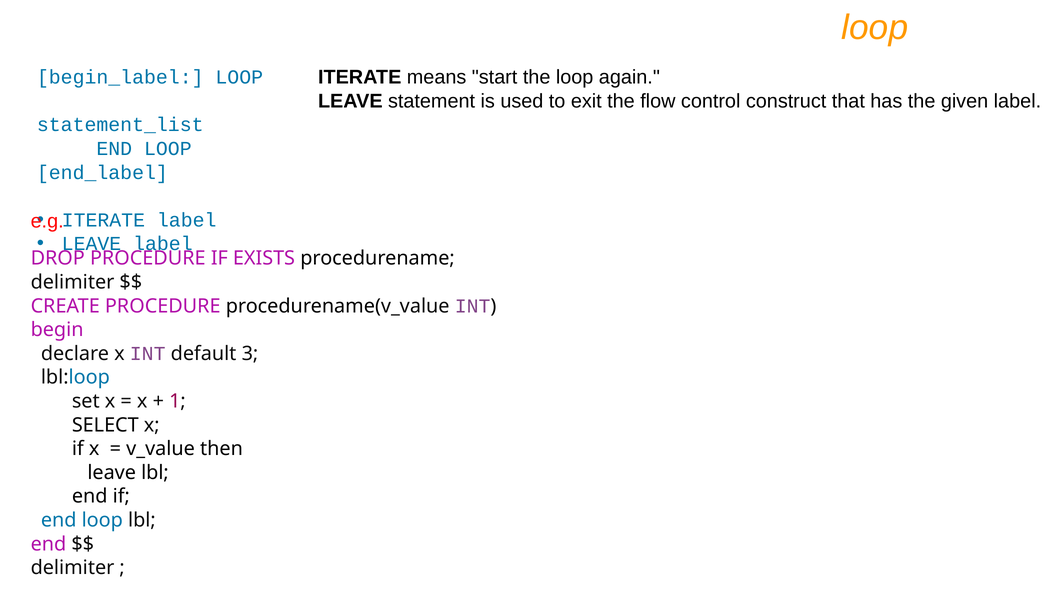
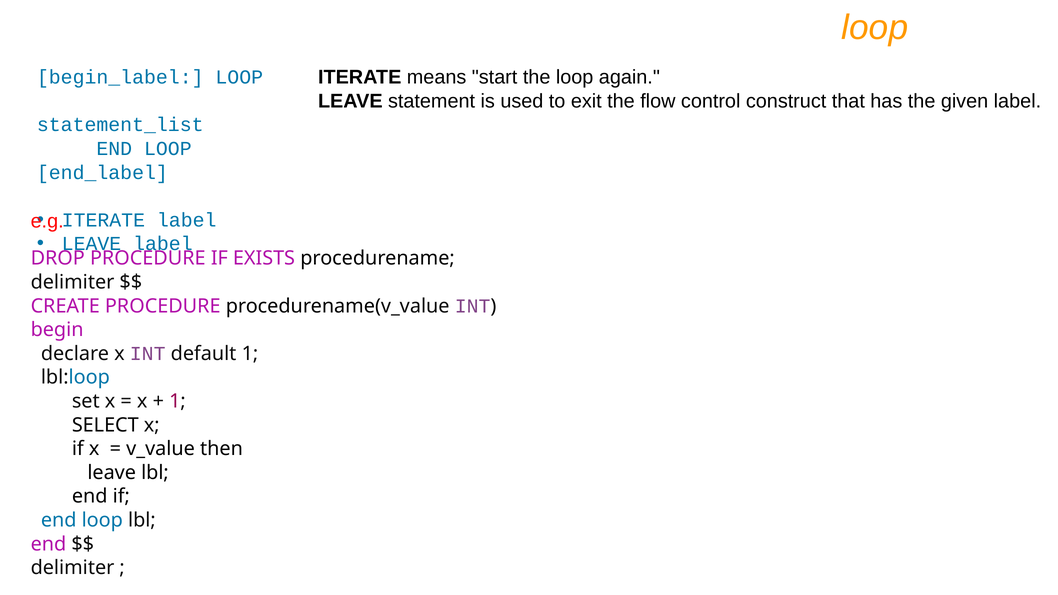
default 3: 3 -> 1
